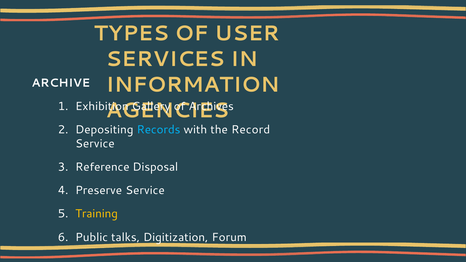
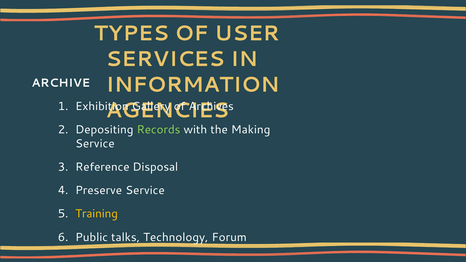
Records colour: light blue -> light green
Record: Record -> Making
Digitization: Digitization -> Technology
